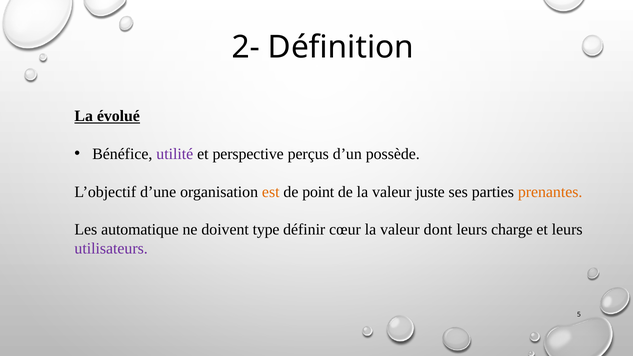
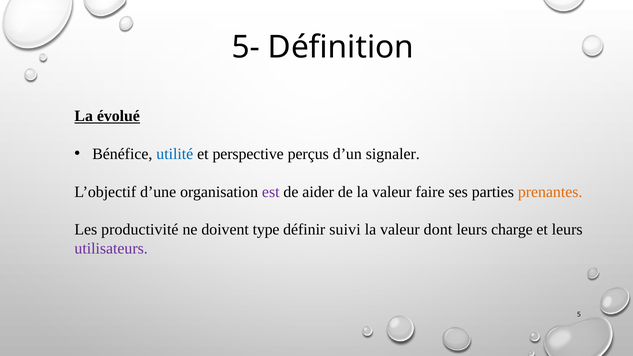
2-: 2- -> 5-
utilité colour: purple -> blue
possède: possède -> signaler
est colour: orange -> purple
point: point -> aider
juste: juste -> faire
automatique: automatique -> productivité
cœur: cœur -> suivi
